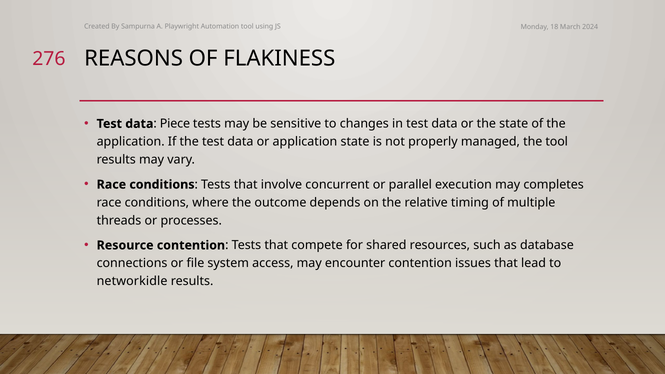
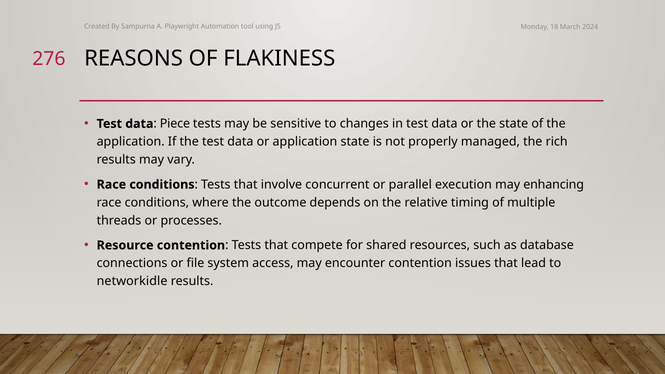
the tool: tool -> rich
completes: completes -> enhancing
